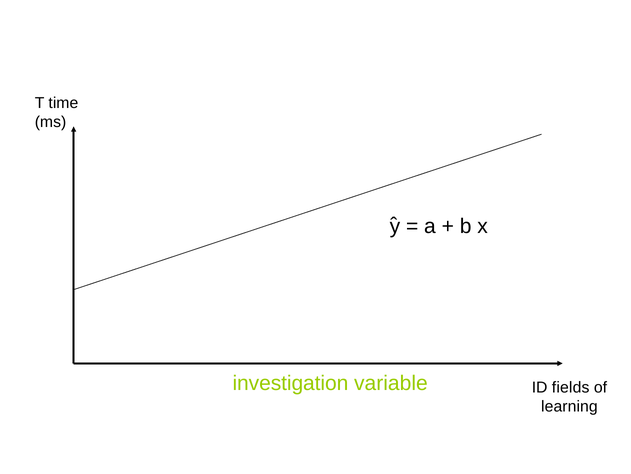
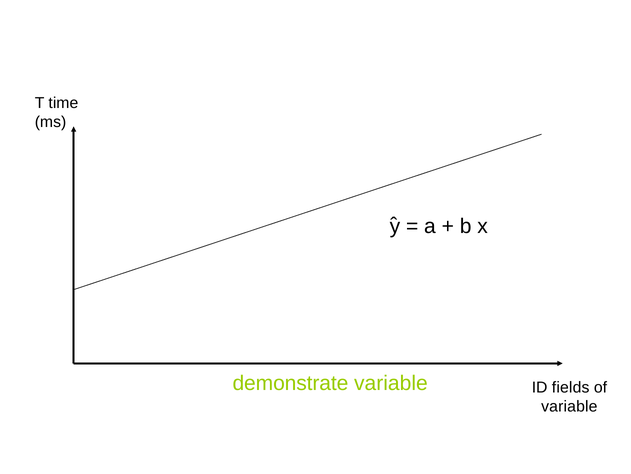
investigation: investigation -> demonstrate
learning at (569, 406): learning -> variable
